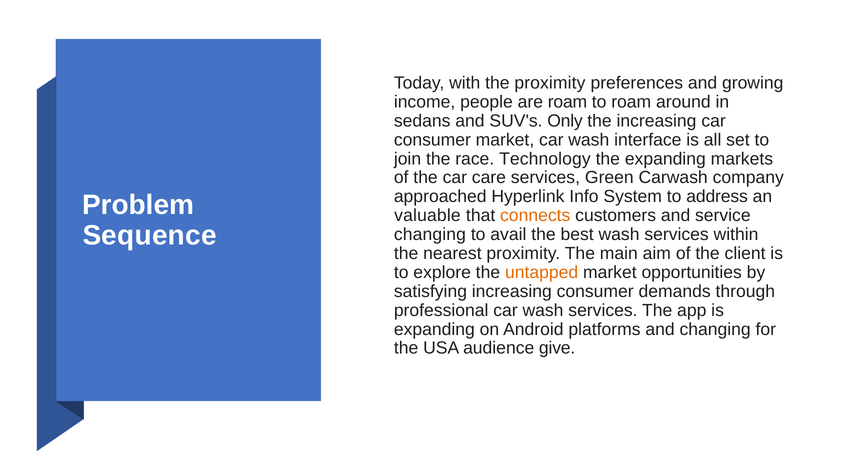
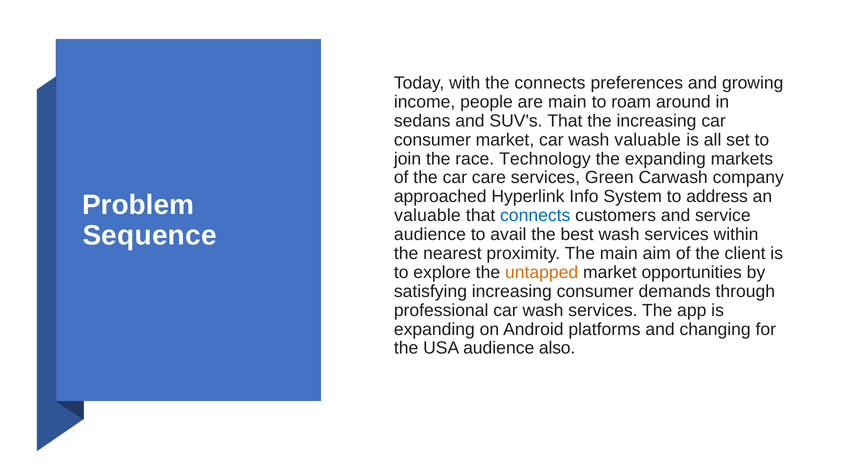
the proximity: proximity -> connects
are roam: roam -> main
SUV's Only: Only -> That
wash interface: interface -> valuable
connects at (535, 216) colour: orange -> blue
changing at (430, 235): changing -> audience
give: give -> also
